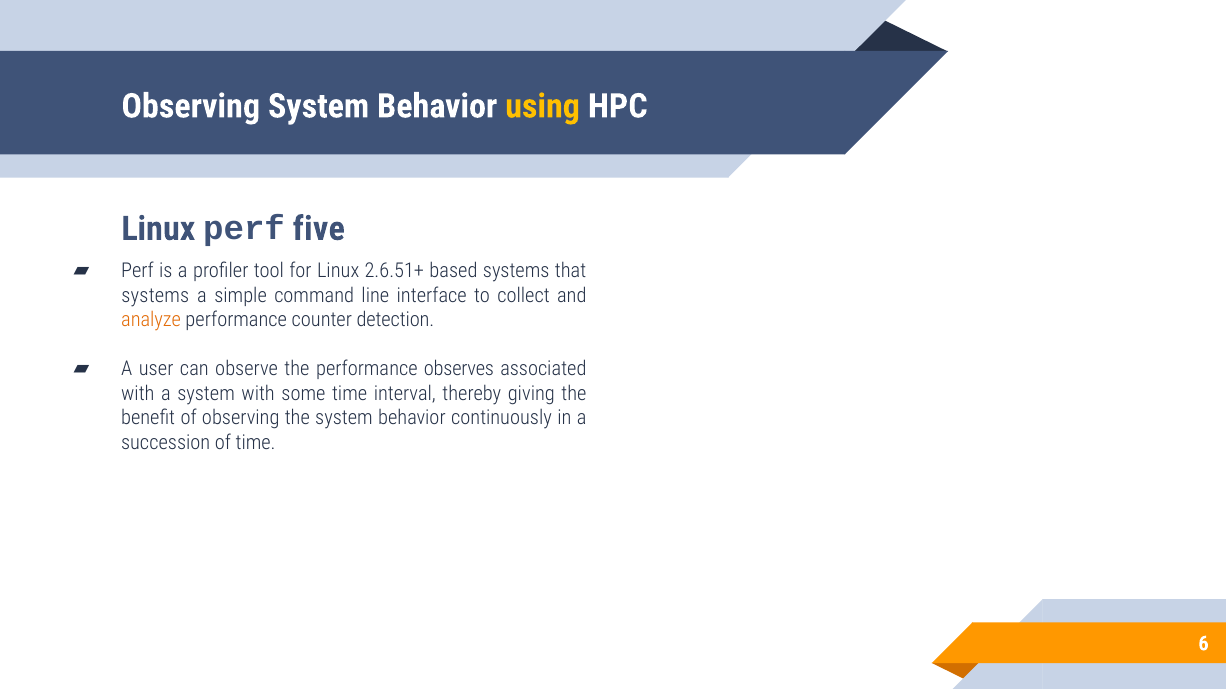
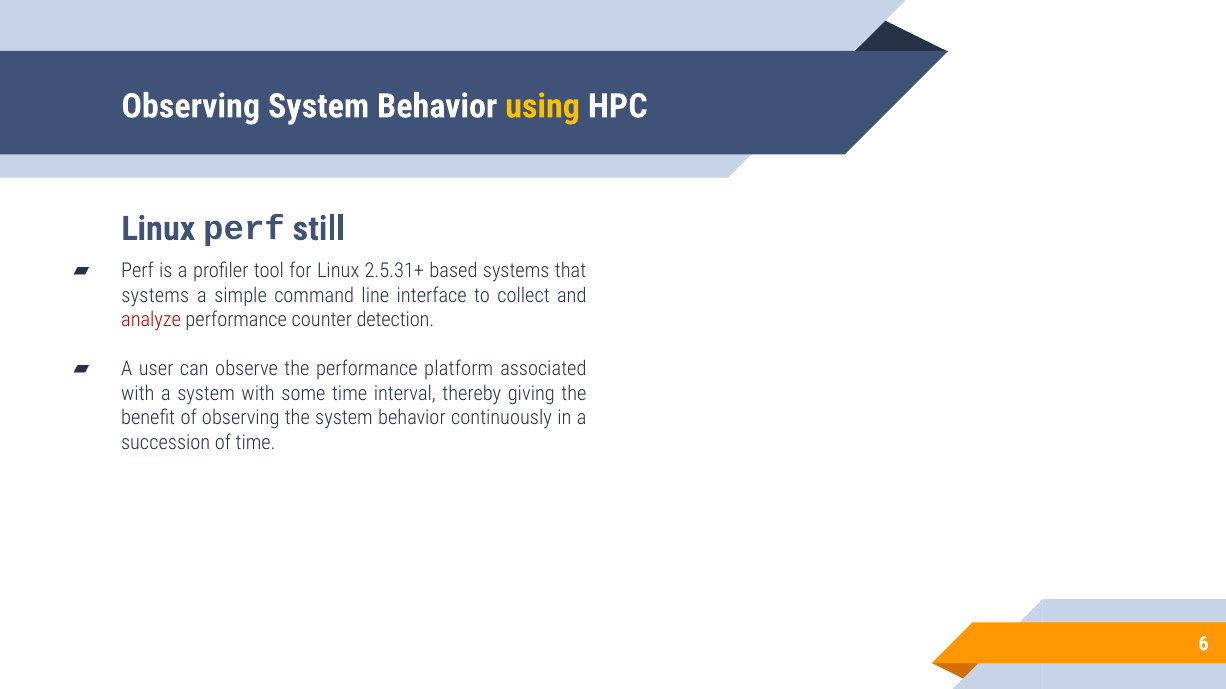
five: five -> still
2.6.51+: 2.6.51+ -> 2.5.31+
analyze colour: orange -> red
observes: observes -> platform
